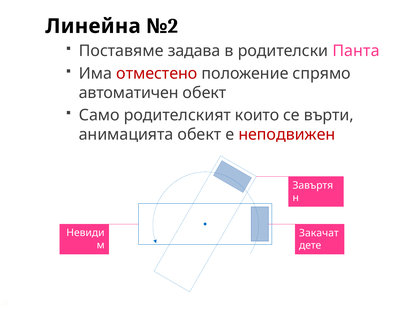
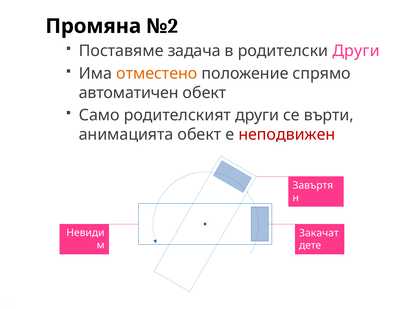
Линейна: Линейна -> Промяна
задава: задава -> задача
родителски Панта: Панта -> Други
отместено colour: red -> orange
родителският които: които -> други
